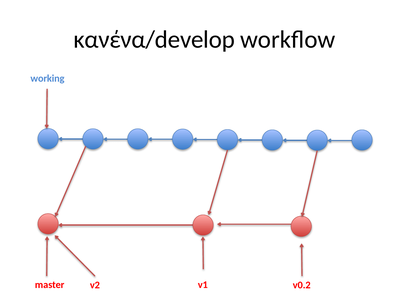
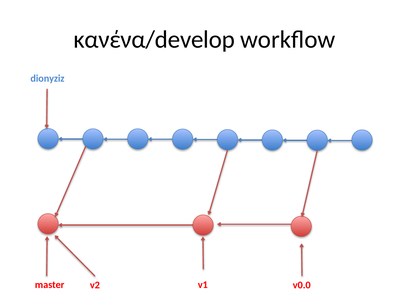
working: working -> dionyziz
v0.2: v0.2 -> v0.0
